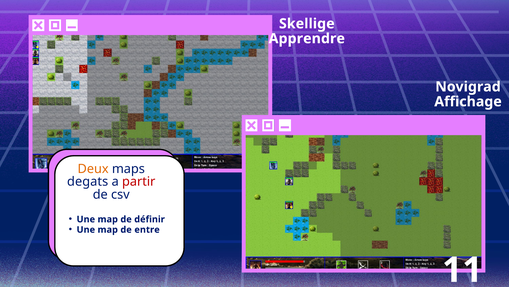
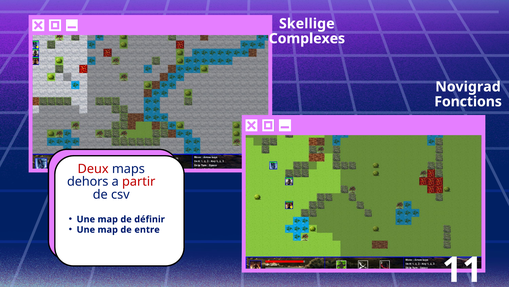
Apprendre: Apprendre -> Complexes
Affichage: Affichage -> Fonctions
Deux colour: orange -> red
degats: degats -> dehors
